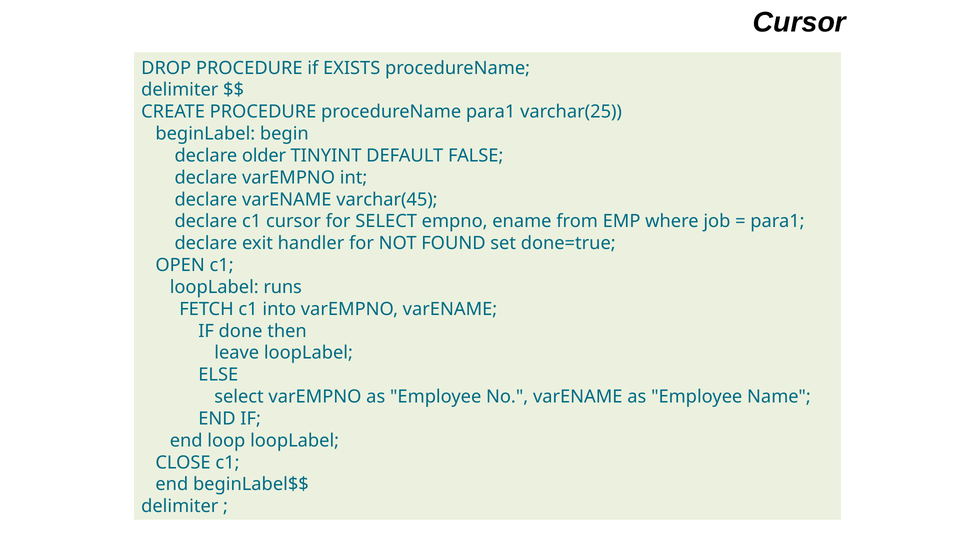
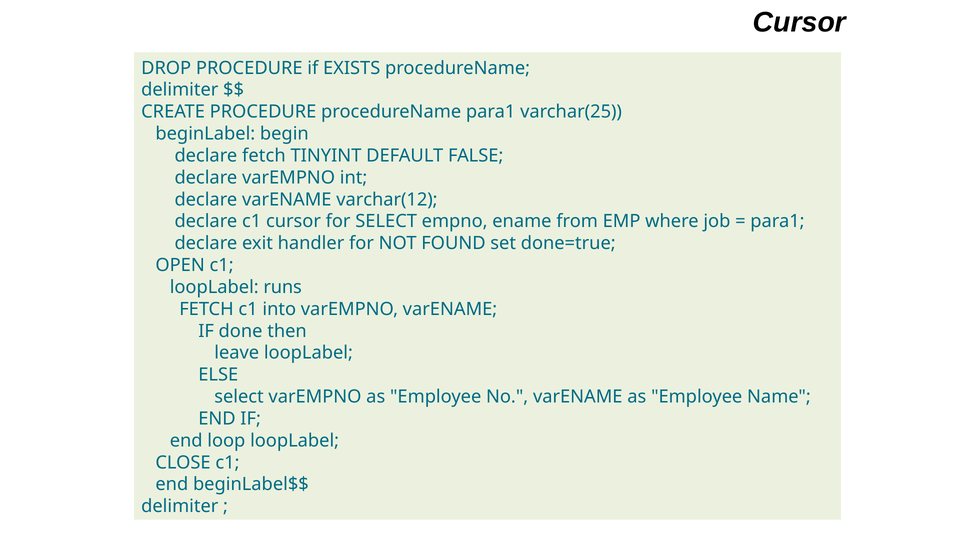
declare older: older -> fetch
varchar(45: varchar(45 -> varchar(12
